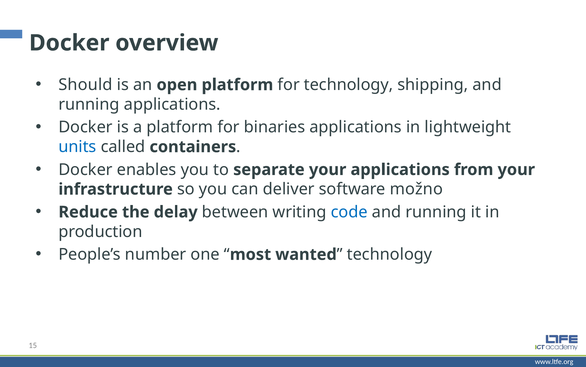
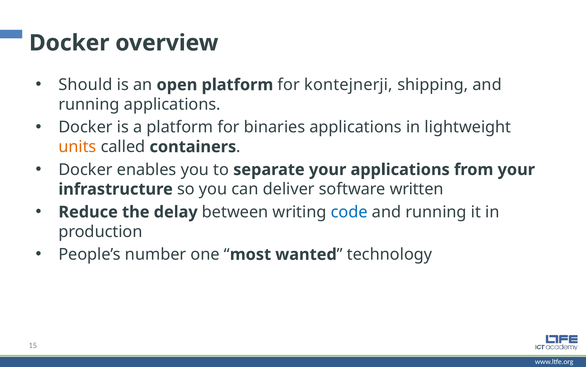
for technology: technology -> kontejnerji
units colour: blue -> orange
možno: možno -> written
